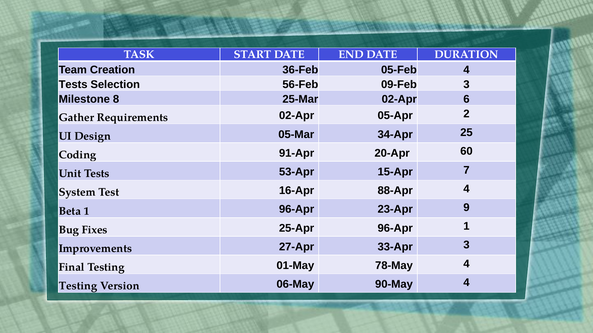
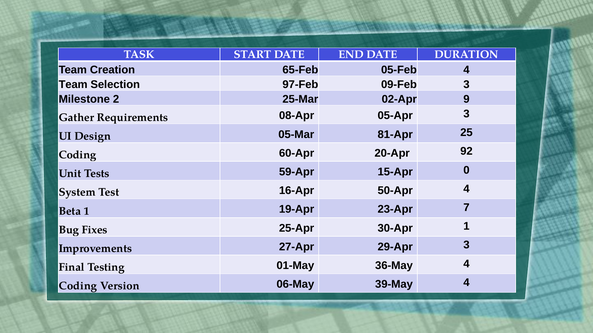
36-Feb: 36-Feb -> 65-Feb
Tests at (73, 85): Tests -> Team
56-Feb: 56-Feb -> 97-Feb
8: 8 -> 2
6: 6 -> 9
02-Apr at (297, 116): 02-Apr -> 08-Apr
05-Apr 2: 2 -> 3
34-Apr: 34-Apr -> 81-Apr
91-Apr: 91-Apr -> 60-Apr
60: 60 -> 92
53-Apr: 53-Apr -> 59-Apr
7: 7 -> 0
88-Apr: 88-Apr -> 50-Apr
96-Apr at (297, 210): 96-Apr -> 19-Apr
9: 9 -> 7
25-Apr 96-Apr: 96-Apr -> 30-Apr
33-Apr: 33-Apr -> 29-Apr
78-May: 78-May -> 36-May
Testing at (78, 287): Testing -> Coding
90-May: 90-May -> 39-May
